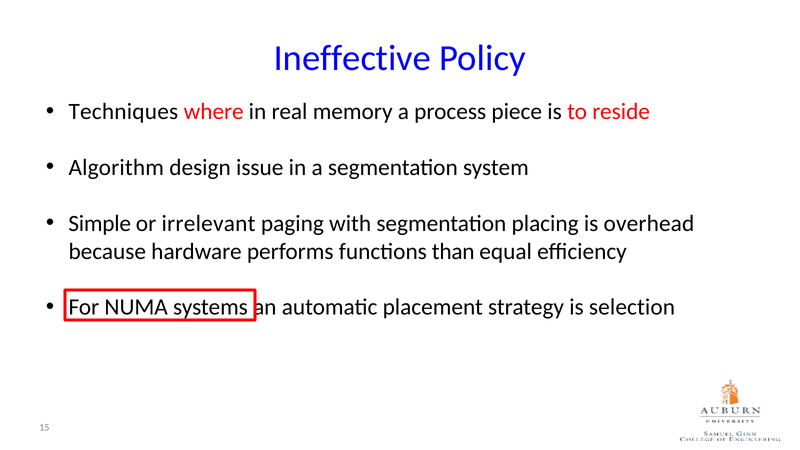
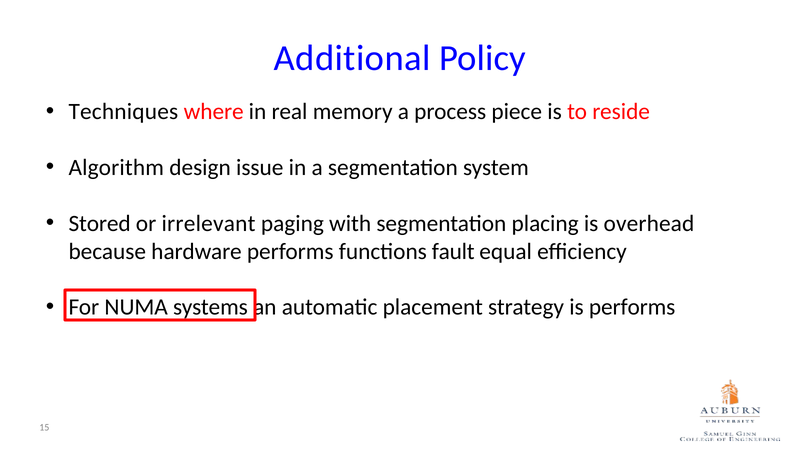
Ineffective: Ineffective -> Additional
Simple: Simple -> Stored
than: than -> fault
is selection: selection -> performs
